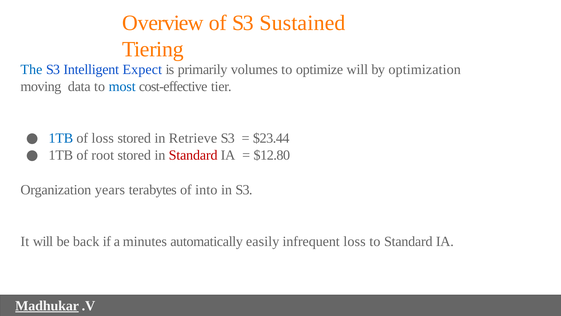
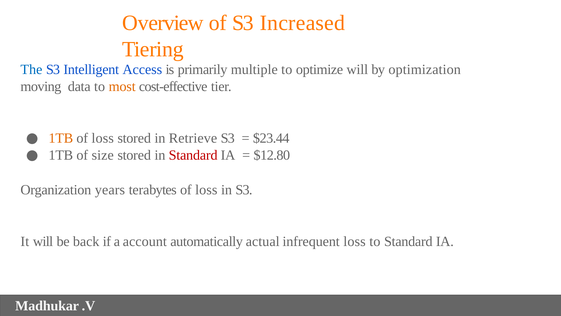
Sustained: Sustained -> Increased
Expect: Expect -> Access
volumes: volumes -> multiple
most colour: blue -> orange
1TB at (61, 138) colour: blue -> orange
root: root -> size
terabytes of into: into -> loss
minutes: minutes -> account
easily: easily -> actual
Madhukar underline: present -> none
